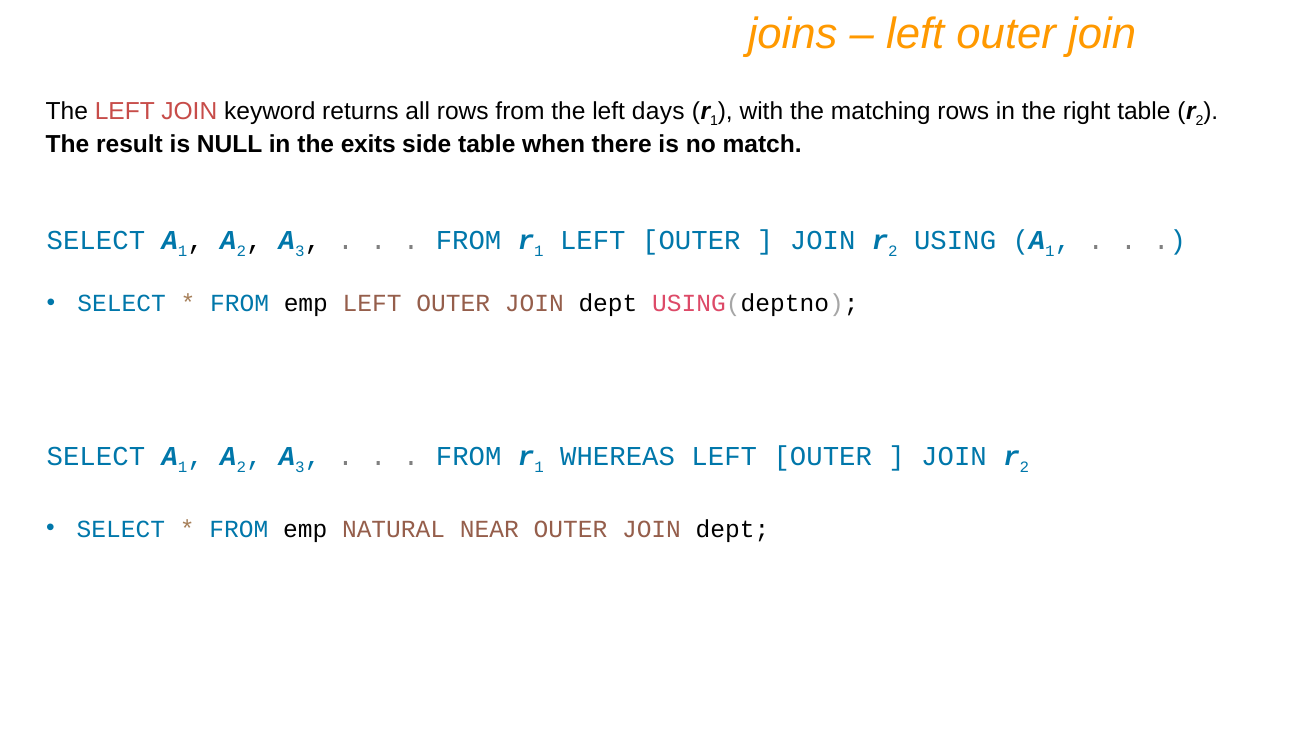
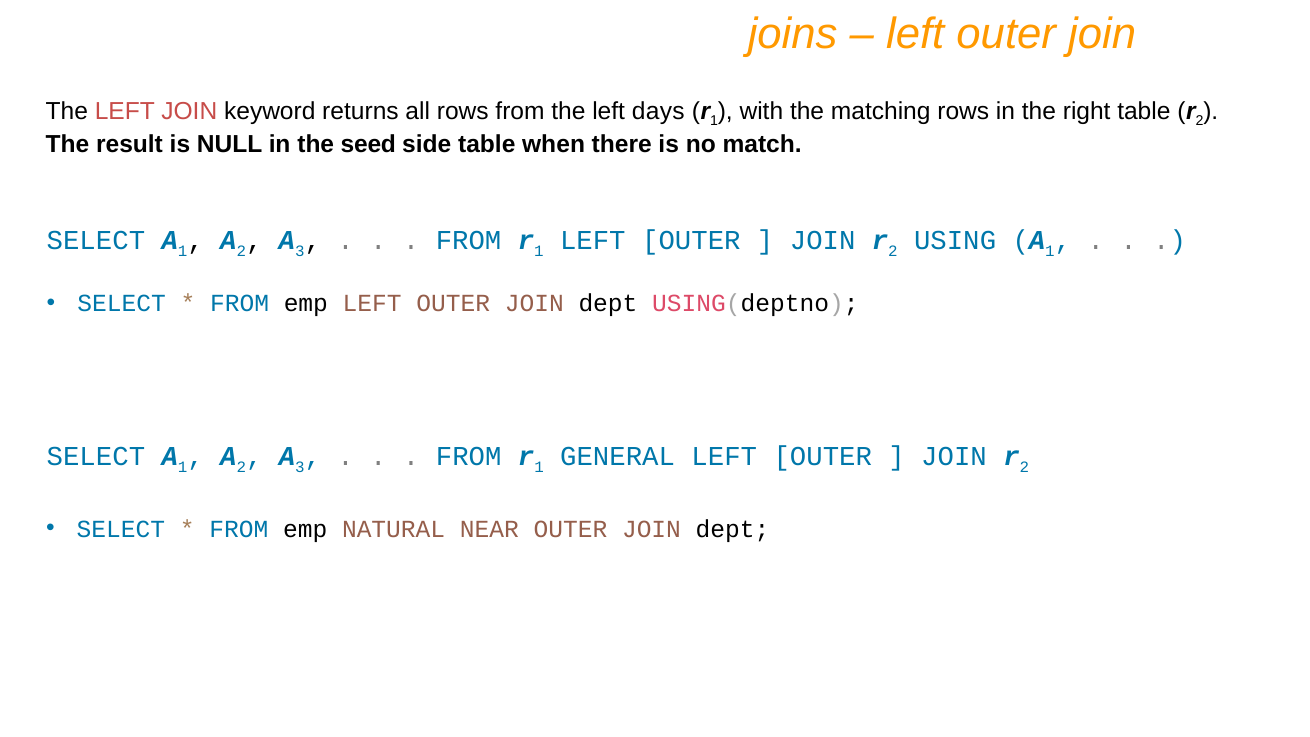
exits: exits -> seed
WHEREAS: WHEREAS -> GENERAL
